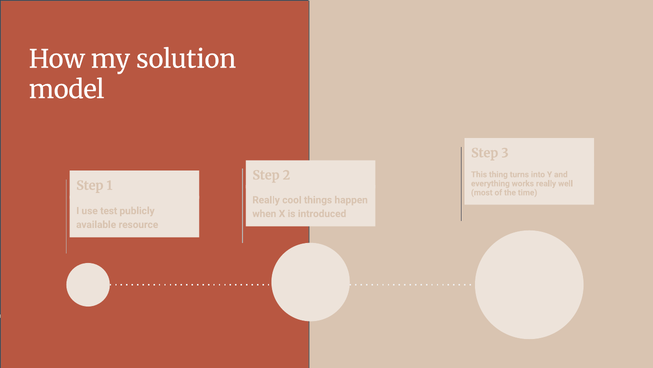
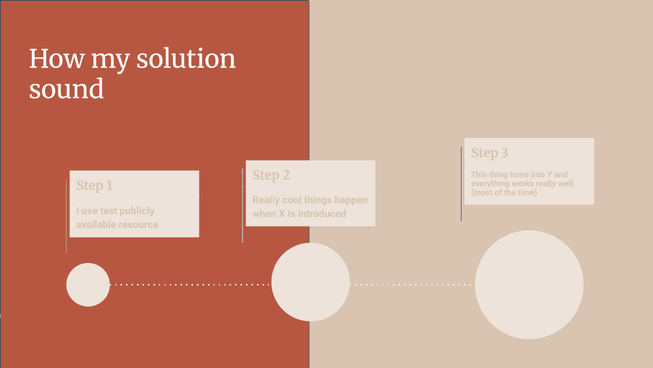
model: model -> sound
